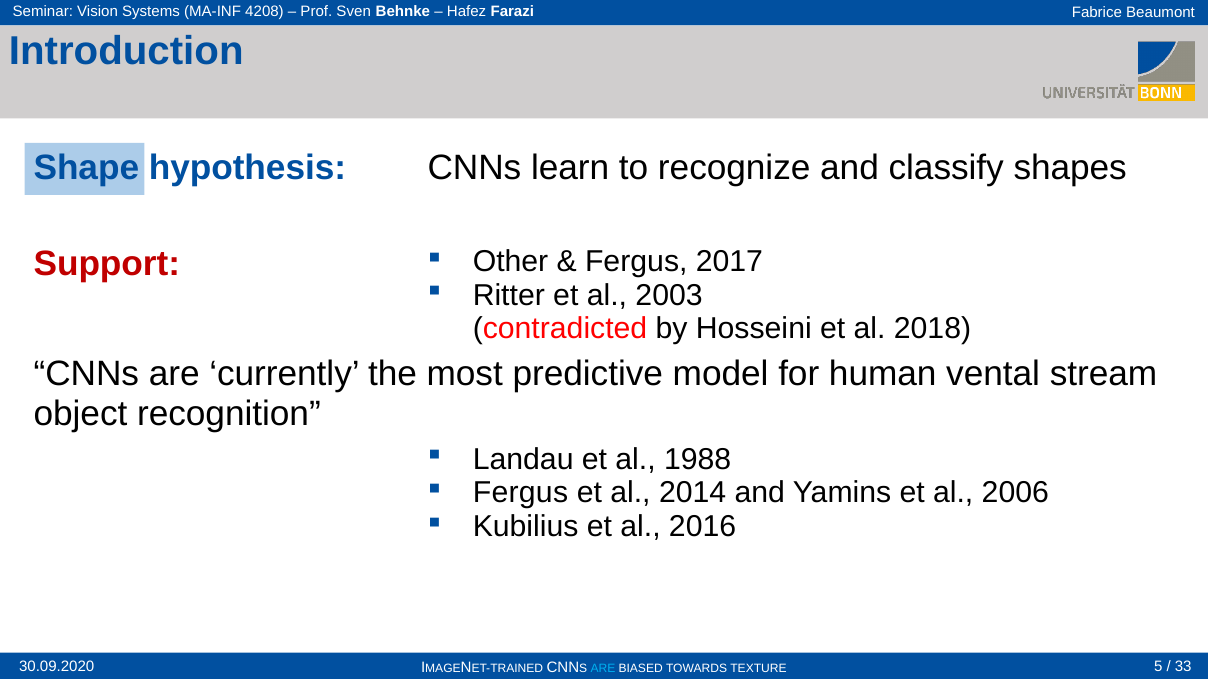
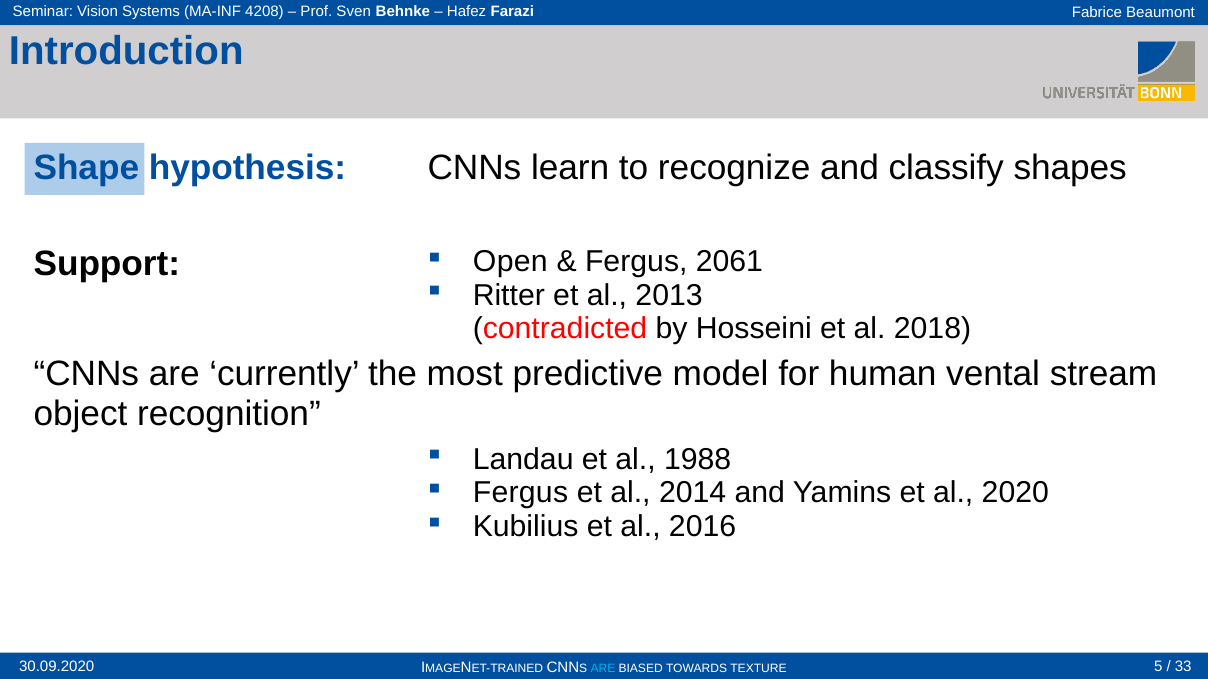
Support colour: red -> black
Other: Other -> Open
2017: 2017 -> 2061
2003: 2003 -> 2013
2006: 2006 -> 2020
